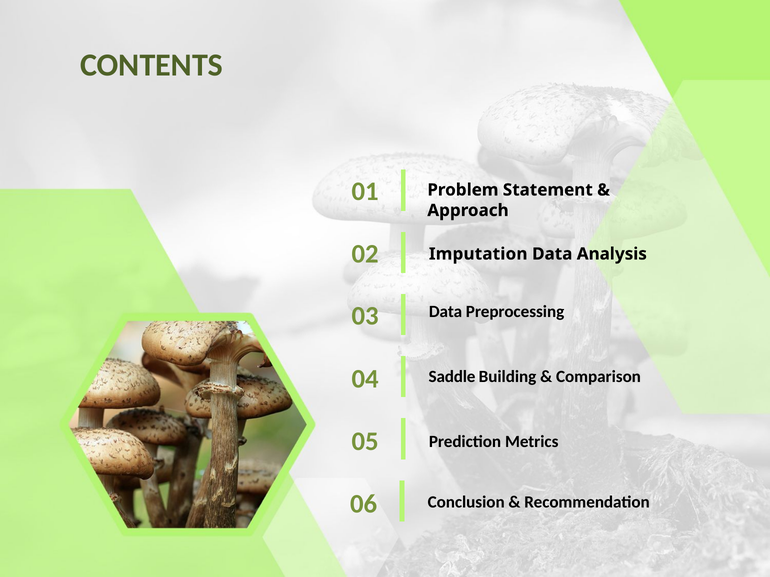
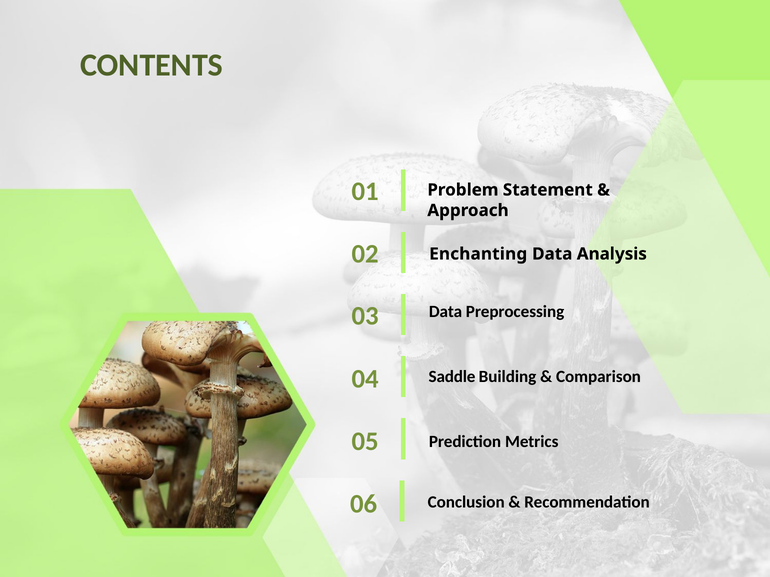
Imputation: Imputation -> Enchanting
